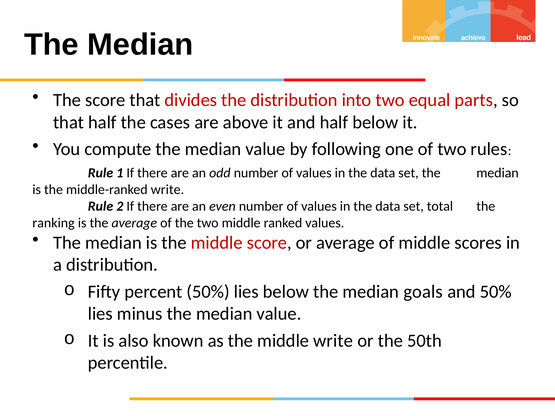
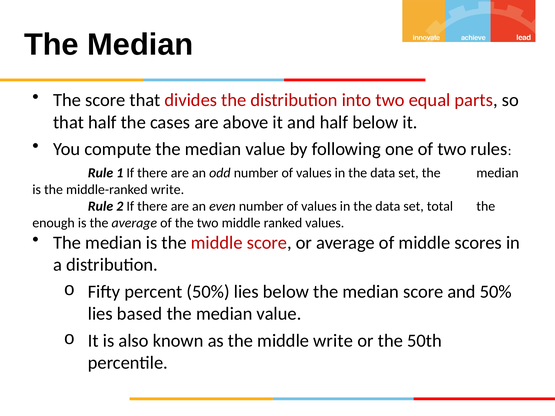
ranking: ranking -> enough
median goals: goals -> score
minus: minus -> based
